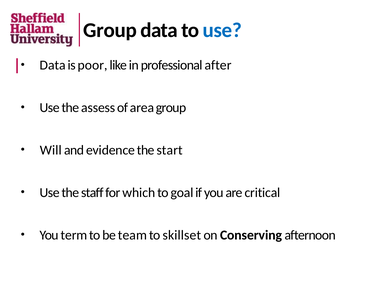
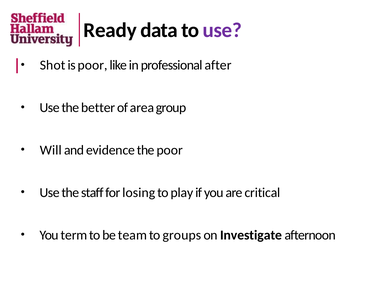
Group at (110, 30): Group -> Ready
use at (222, 30) colour: blue -> purple
Data at (53, 65): Data -> Shot
assess: assess -> better
the start: start -> poor
which: which -> losing
goal: goal -> play
skillset: skillset -> groups
Conserving: Conserving -> Investigate
